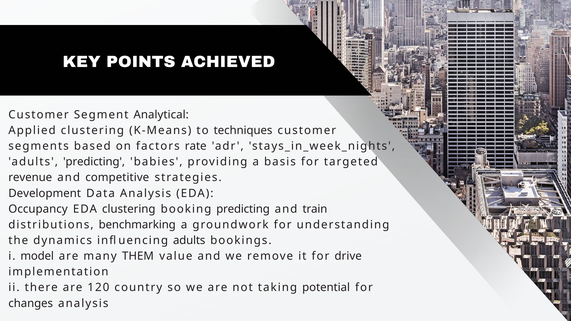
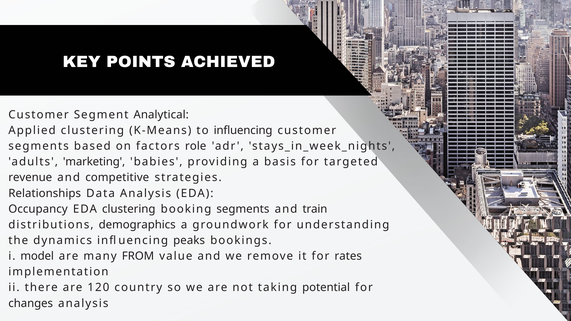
to techniques: techniques -> influencing
rate: rate -> role
adults predicting: predicting -> marketing
Development: Development -> Relationships
booking predicting: predicting -> segments
benchmarking: benchmarking -> demographics
influencing adults: adults -> peaks
THEM: THEM -> FROM
drive: drive -> rates
